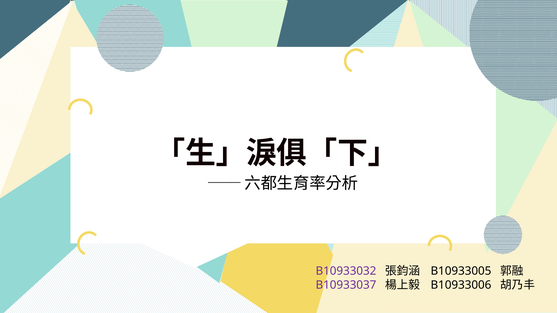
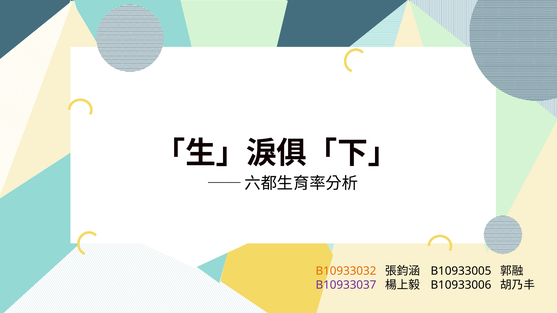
B10933032 colour: purple -> orange
